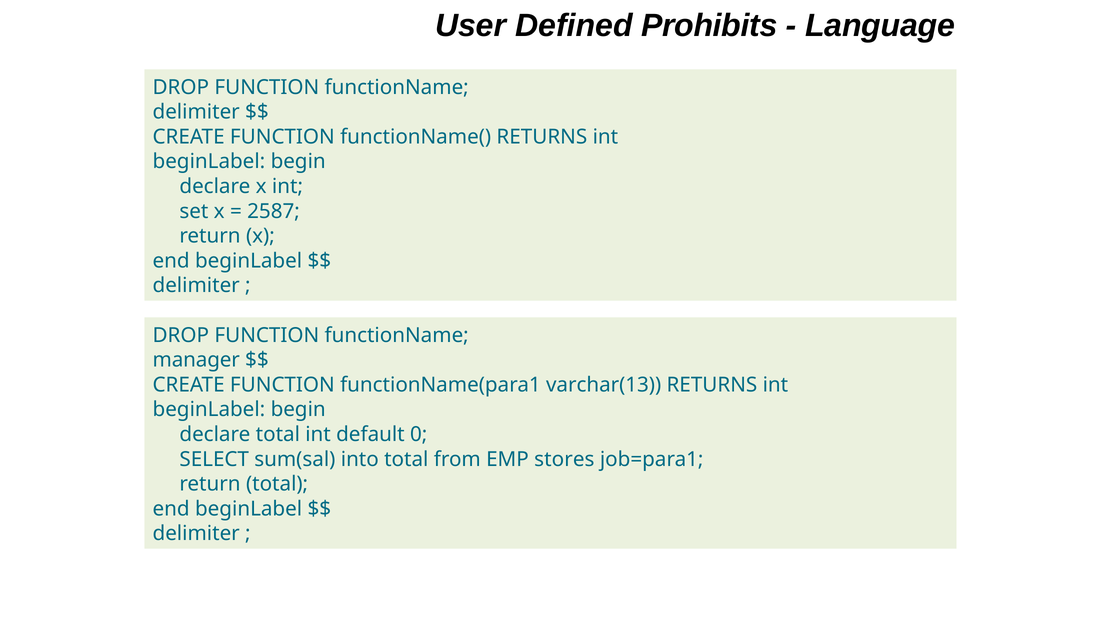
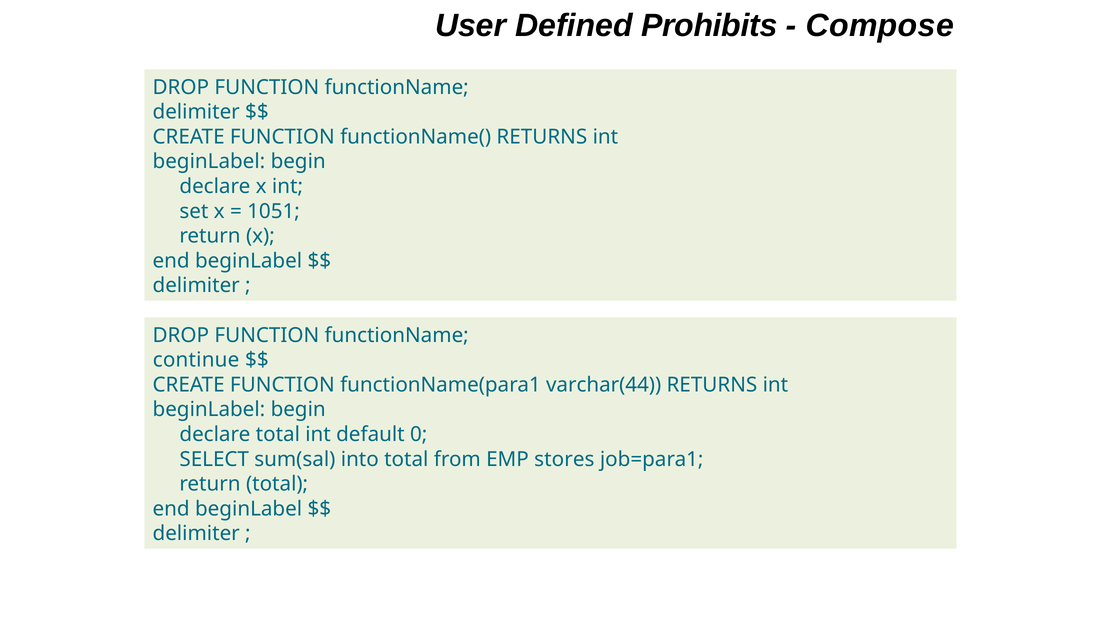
Language: Language -> Compose
2587: 2587 -> 1051
manager: manager -> continue
varchar(13: varchar(13 -> varchar(44
